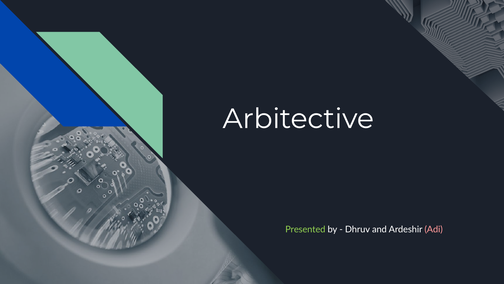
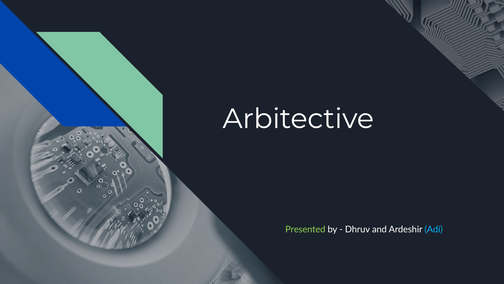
Adi colour: pink -> light blue
